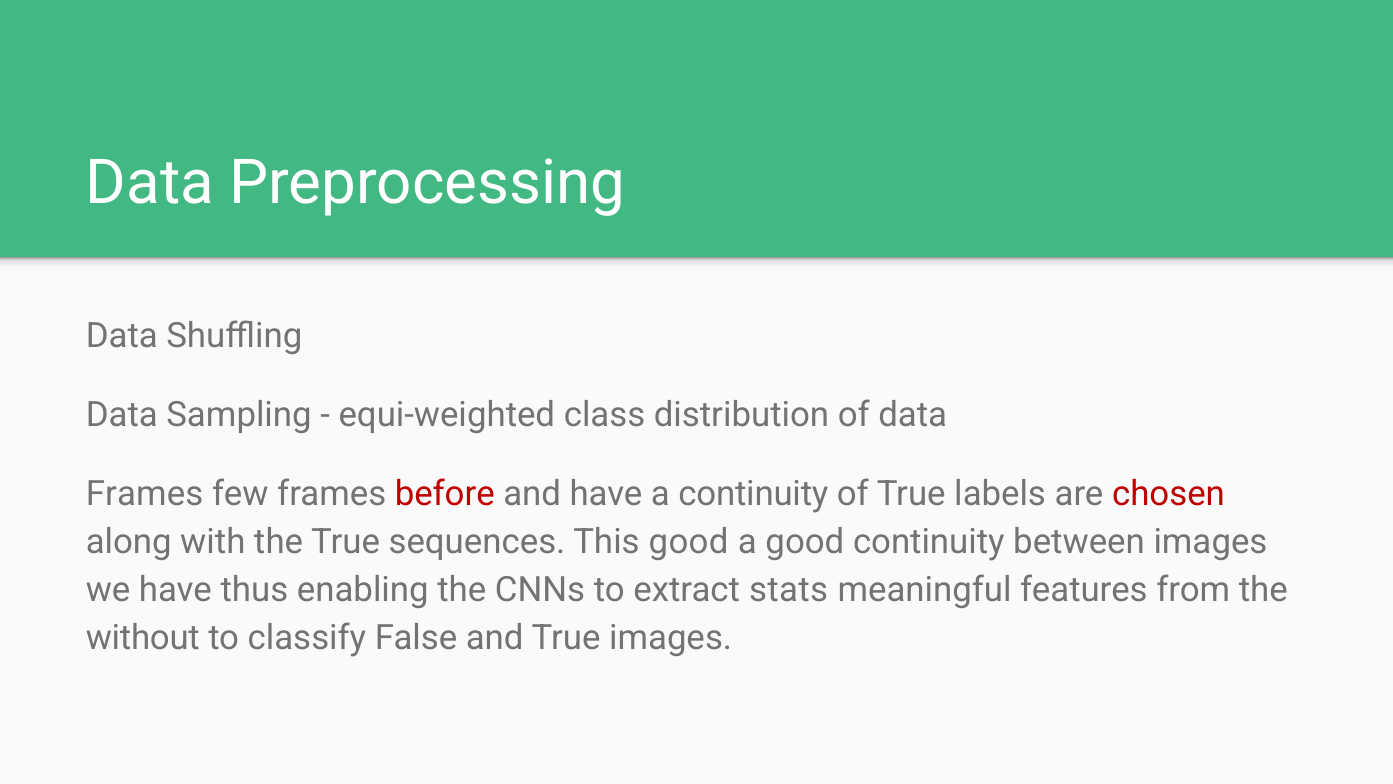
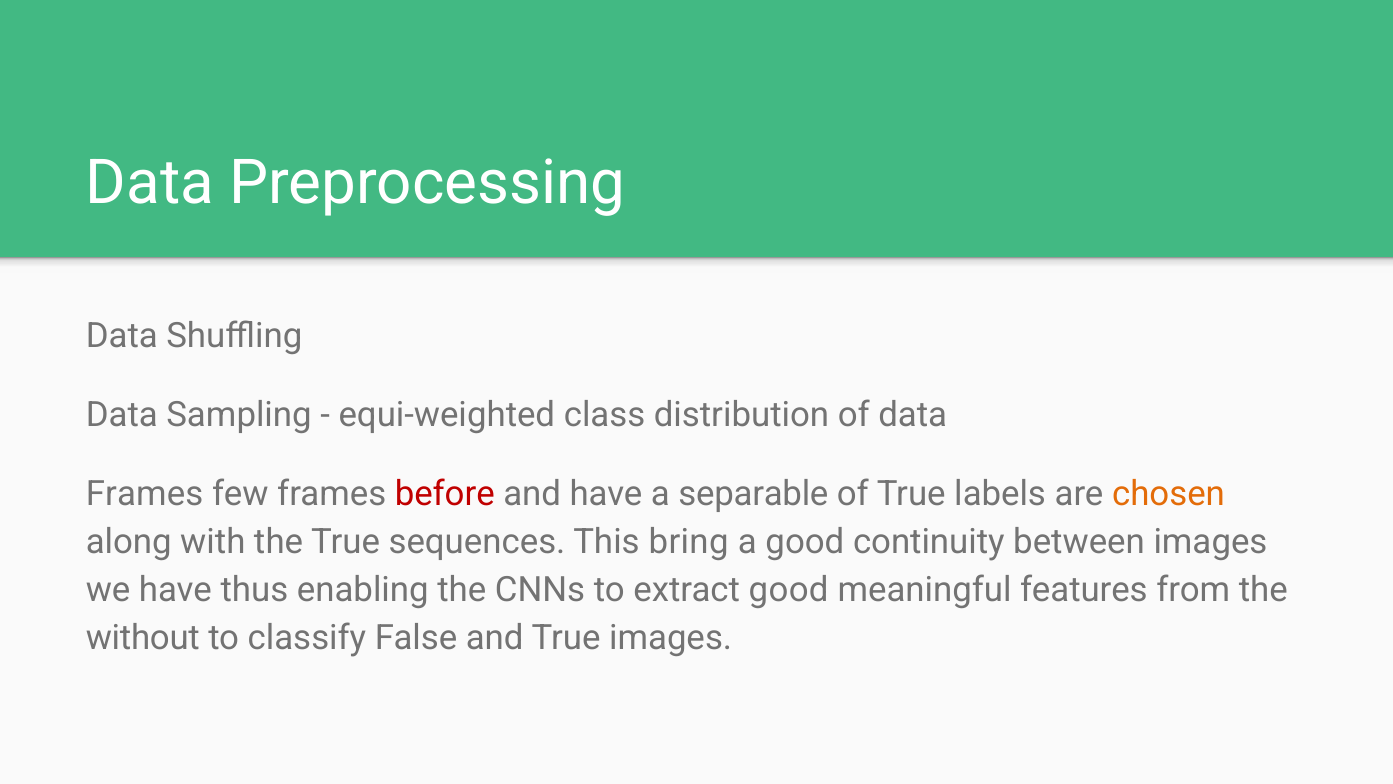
a continuity: continuity -> separable
chosen colour: red -> orange
This good: good -> bring
extract stats: stats -> good
